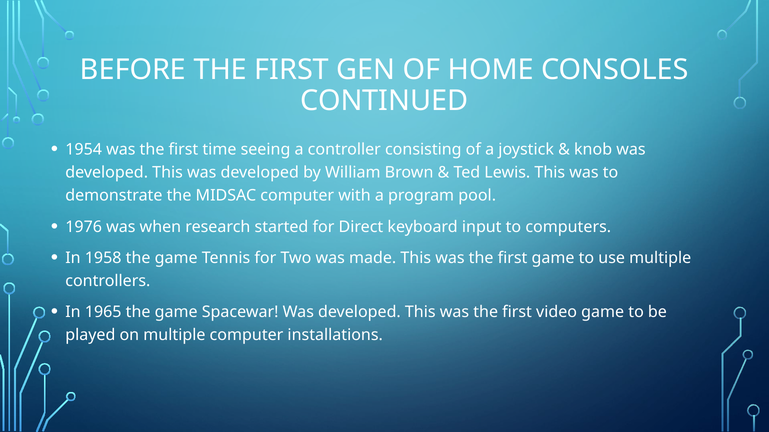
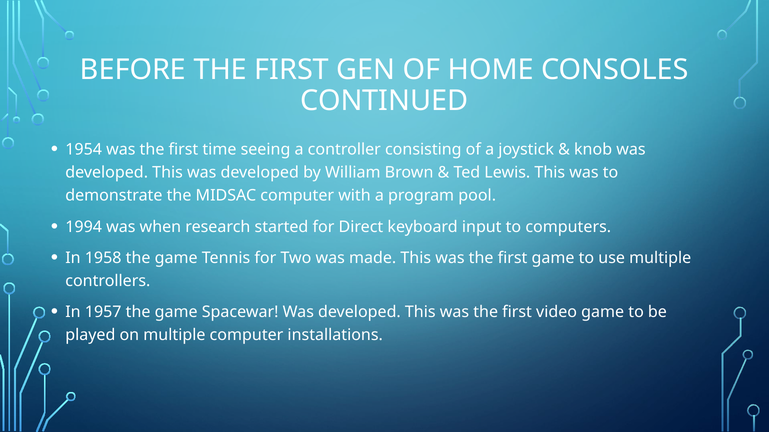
1976: 1976 -> 1994
1965: 1965 -> 1957
